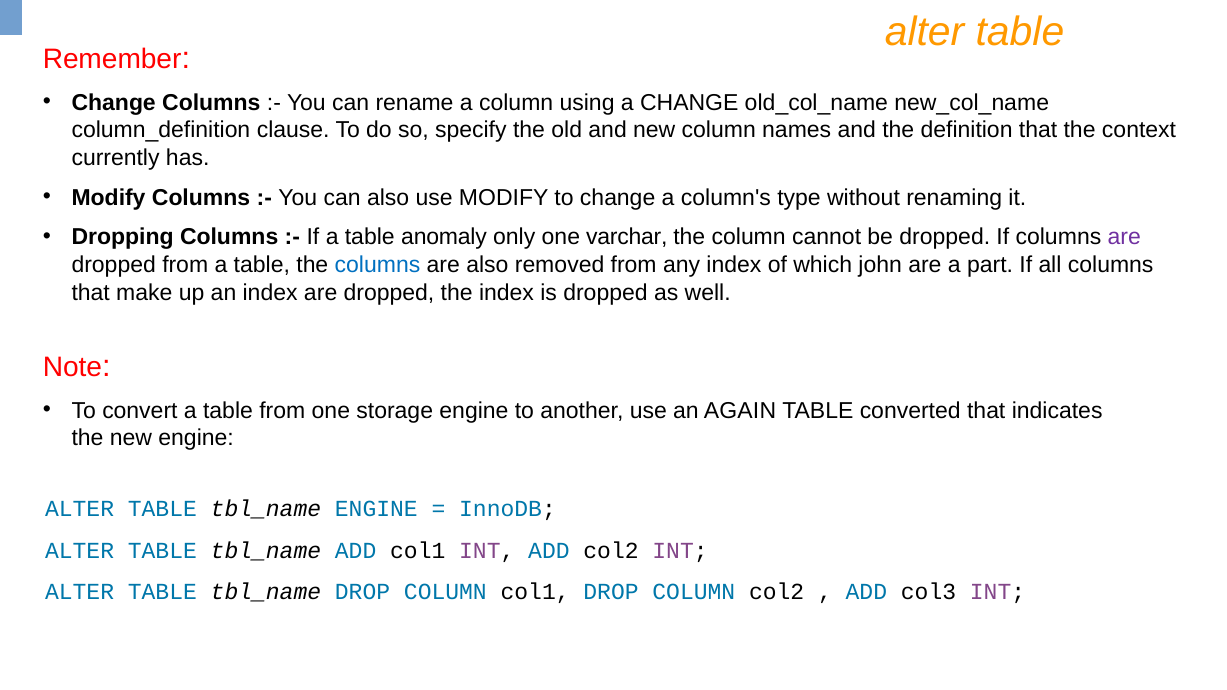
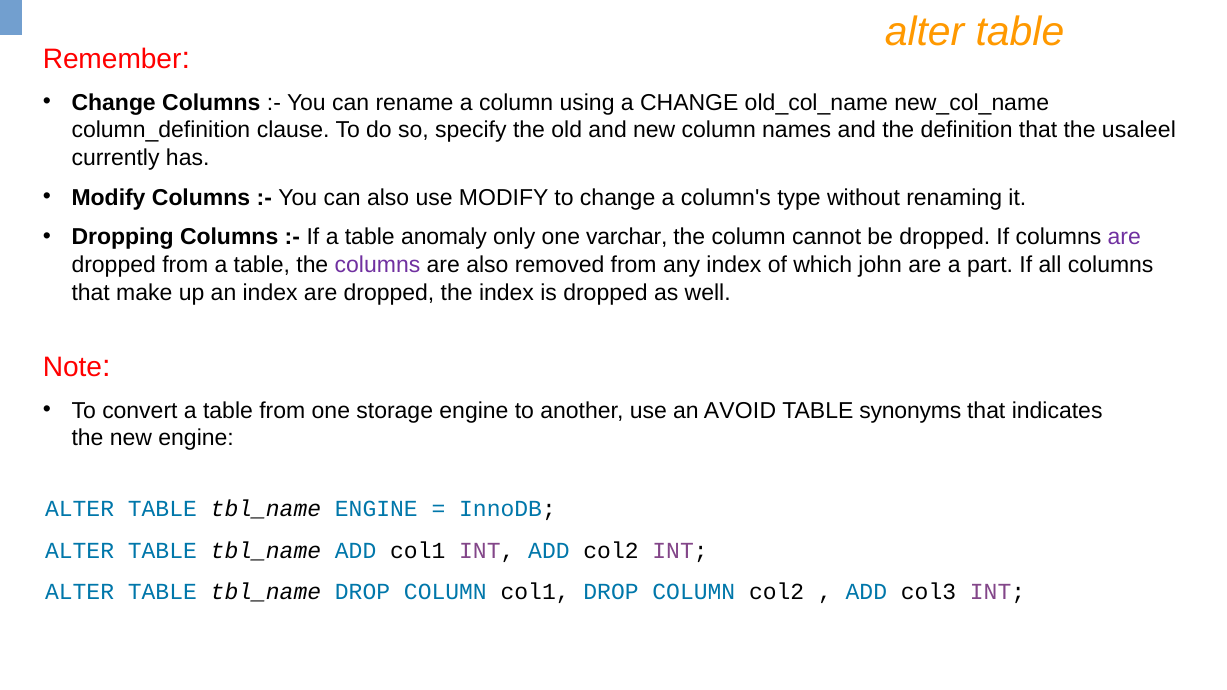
context: context -> usaleel
columns at (378, 265) colour: blue -> purple
AGAIN: AGAIN -> AVOID
converted: converted -> synonyms
